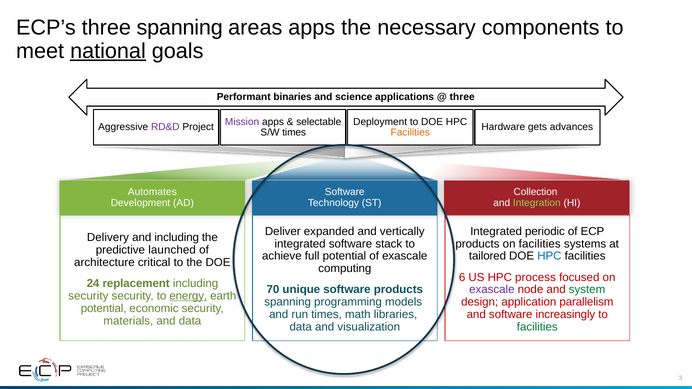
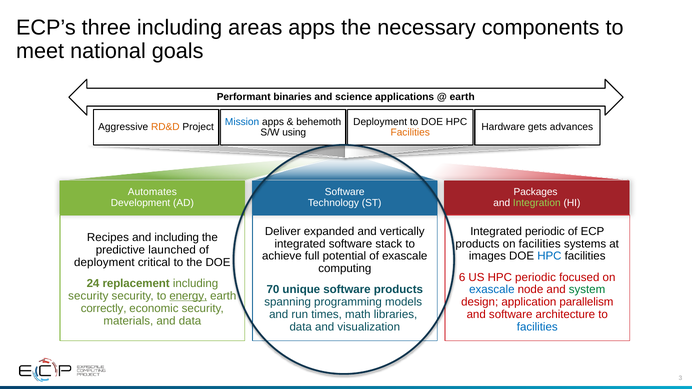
three spanning: spanning -> including
national underline: present -> none
three at (462, 97): three -> earth
Mission colour: purple -> blue
selectable: selectable -> behemoth
RD&D colour: purple -> orange
S/W times: times -> using
Collection: Collection -> Packages
Delivery: Delivery -> Recipes
tailored: tailored -> images
architecture at (104, 263): architecture -> deployment
HPC process: process -> periodic
exascale at (492, 290) colour: purple -> blue
potential at (104, 309): potential -> correctly
increasingly: increasingly -> architecture
facilities at (537, 327) colour: green -> blue
